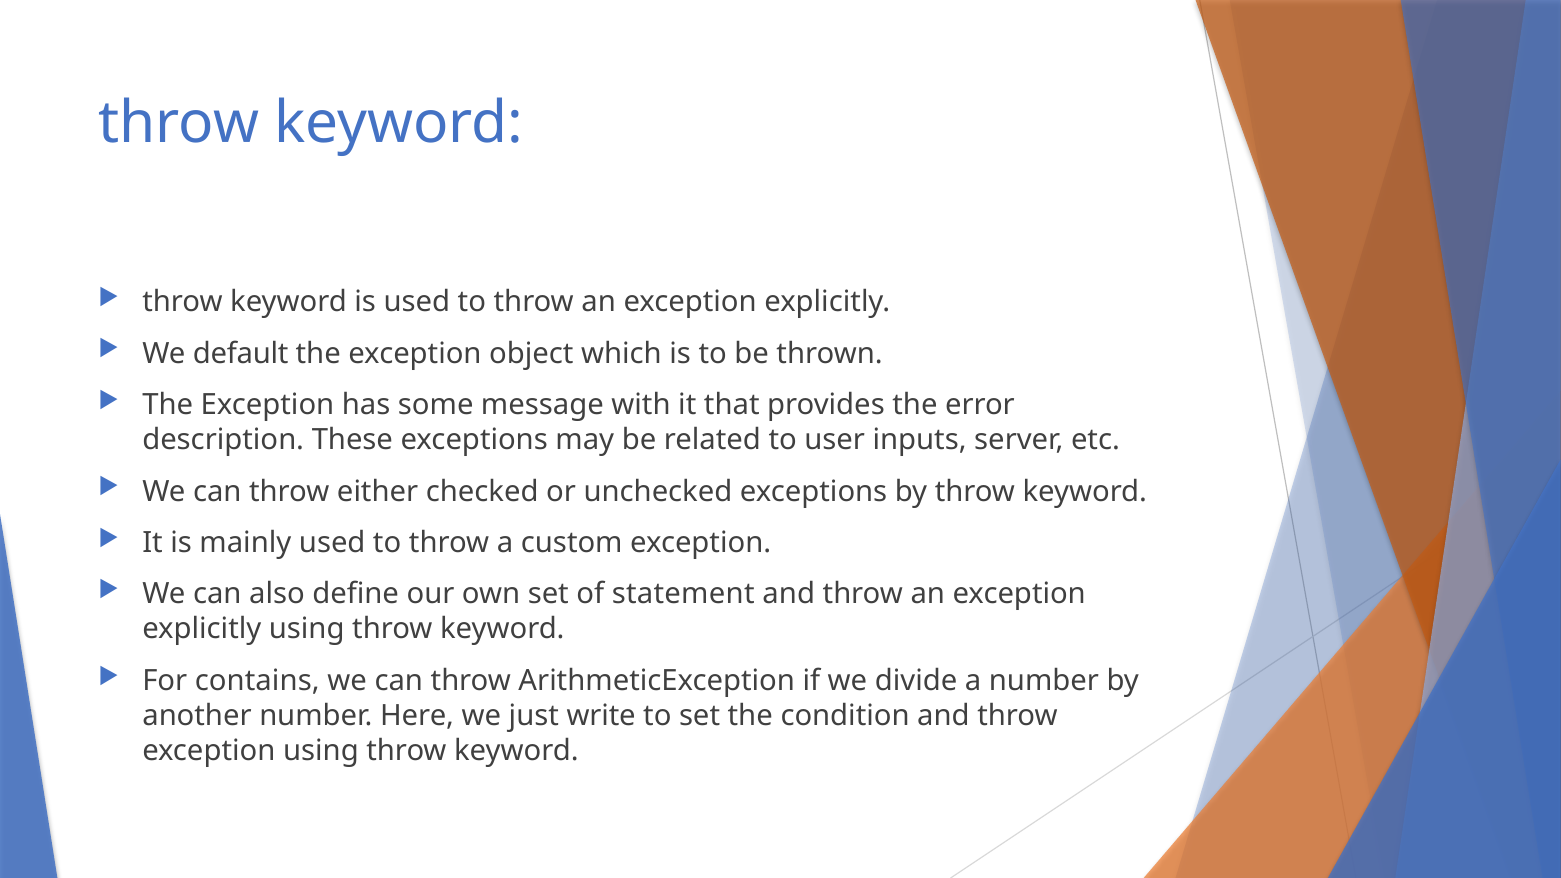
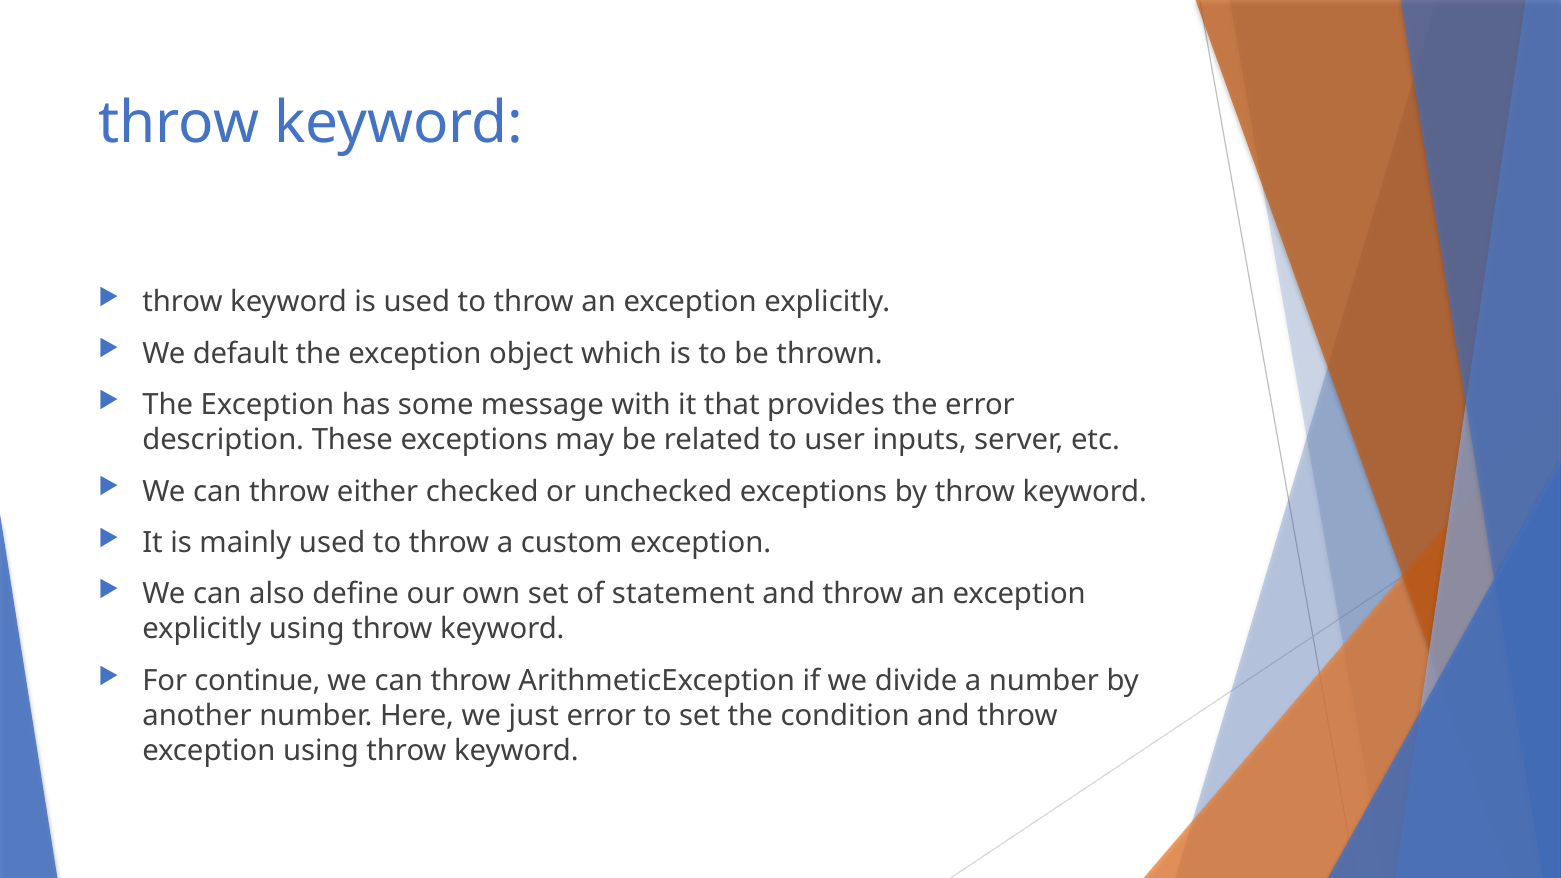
contains: contains -> continue
just write: write -> error
